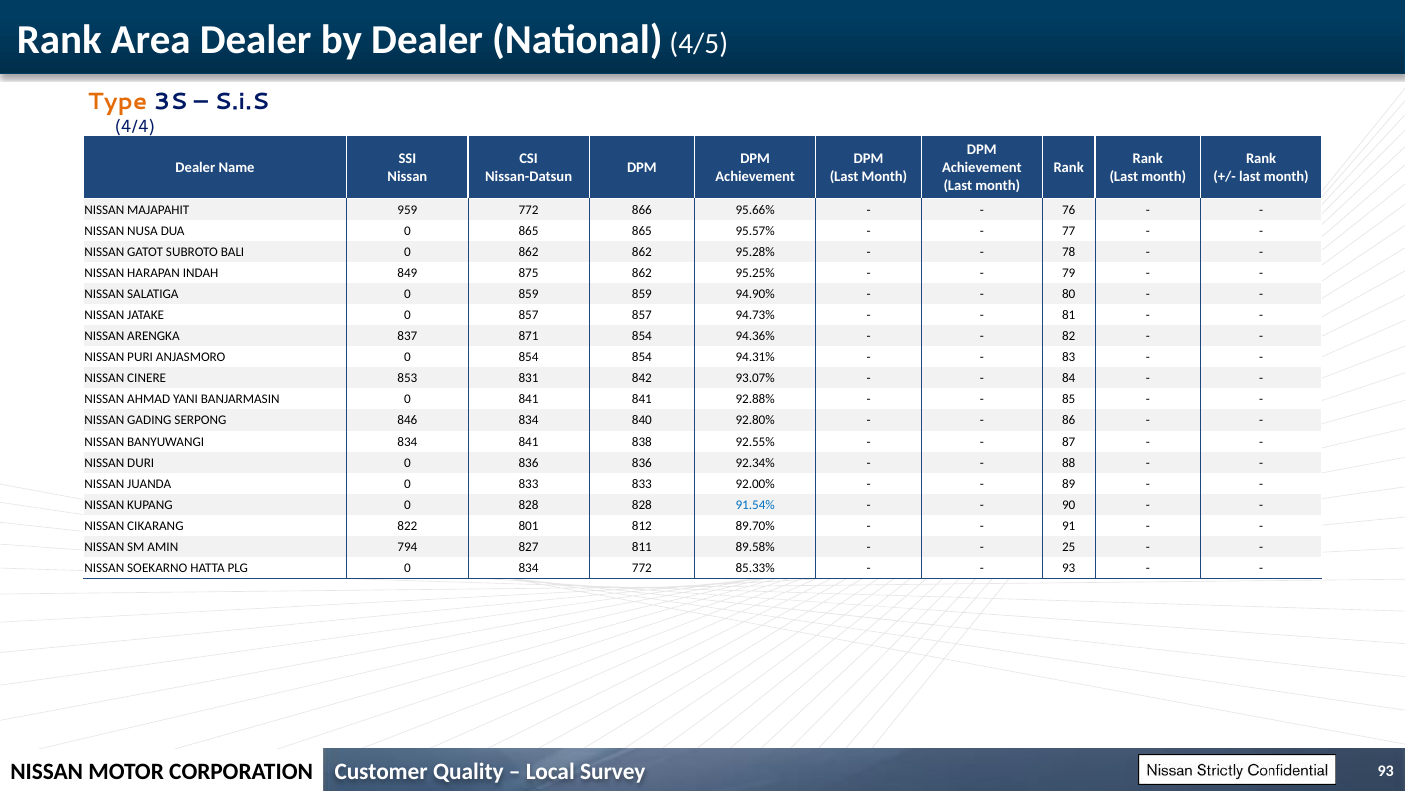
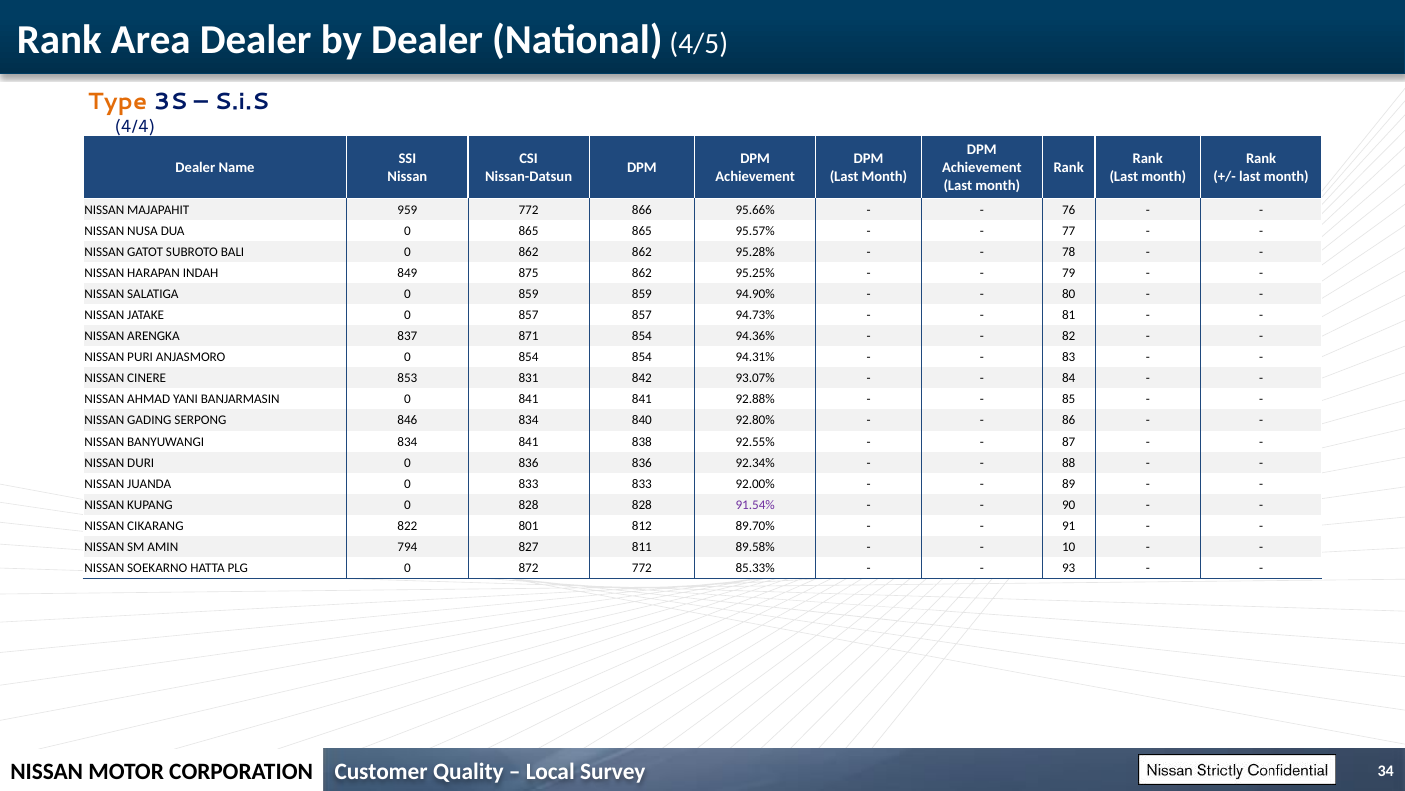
91.54% colour: blue -> purple
25: 25 -> 10
0 834: 834 -> 872
93 at (1386, 770): 93 -> 34
